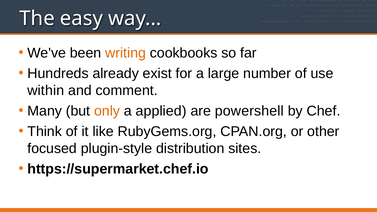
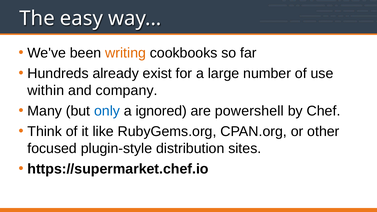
comment: comment -> company
only colour: orange -> blue
applied: applied -> ignored
